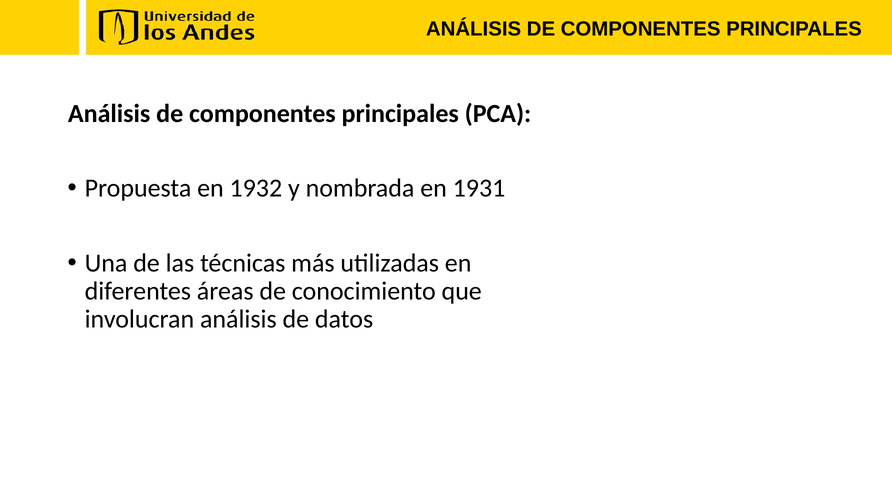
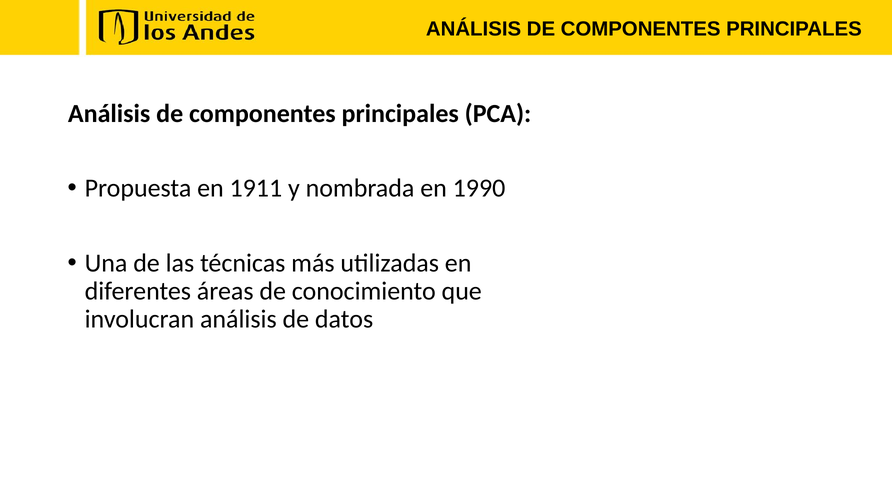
1932: 1932 -> 1911
1931: 1931 -> 1990
